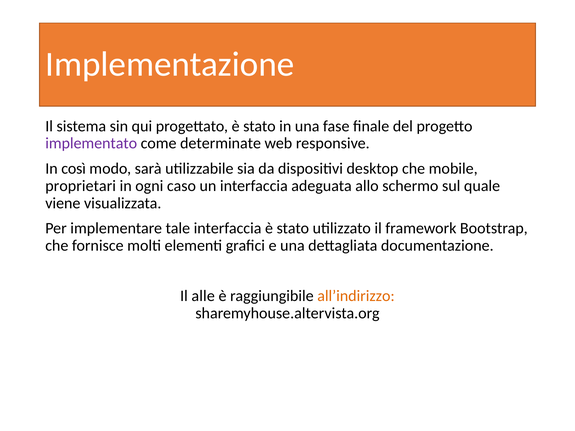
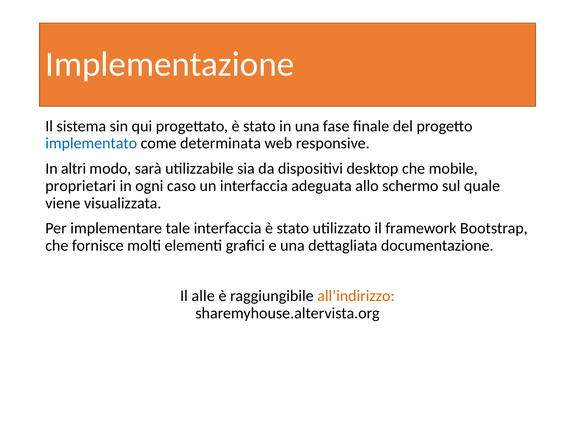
implementato colour: purple -> blue
determinate: determinate -> determinata
così: così -> altri
